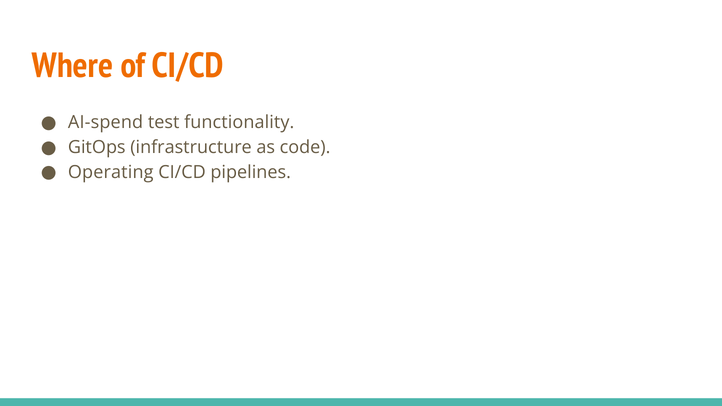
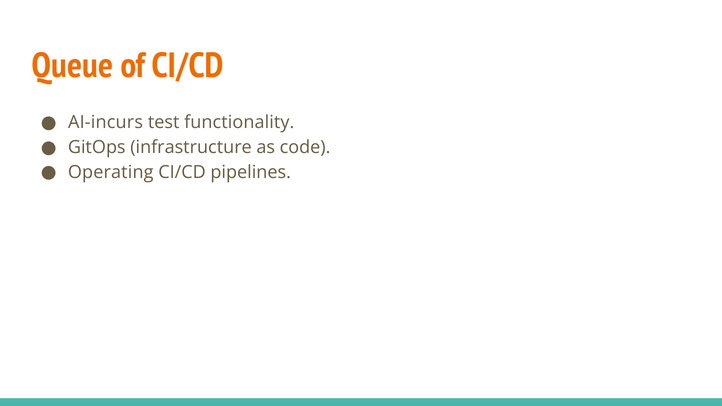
Where: Where -> Queue
AI-spend: AI-spend -> AI-incurs
